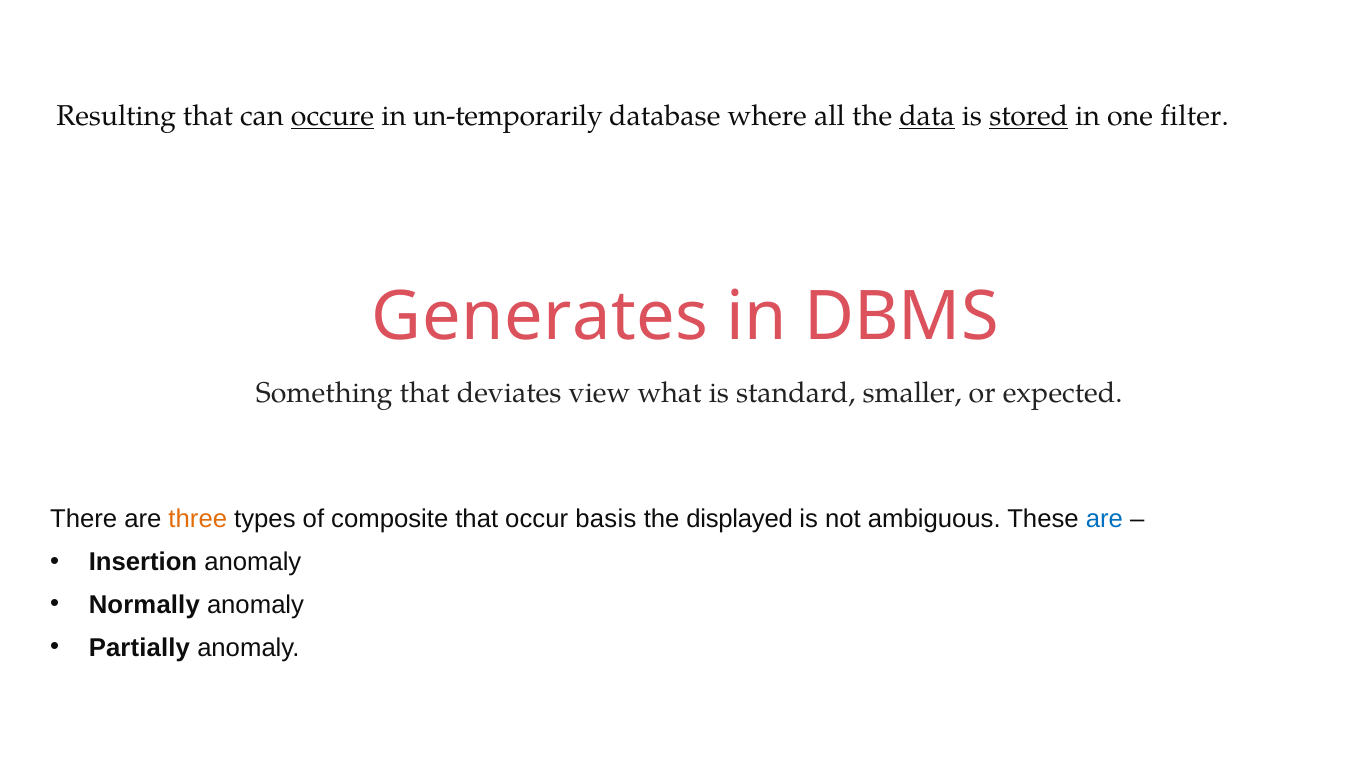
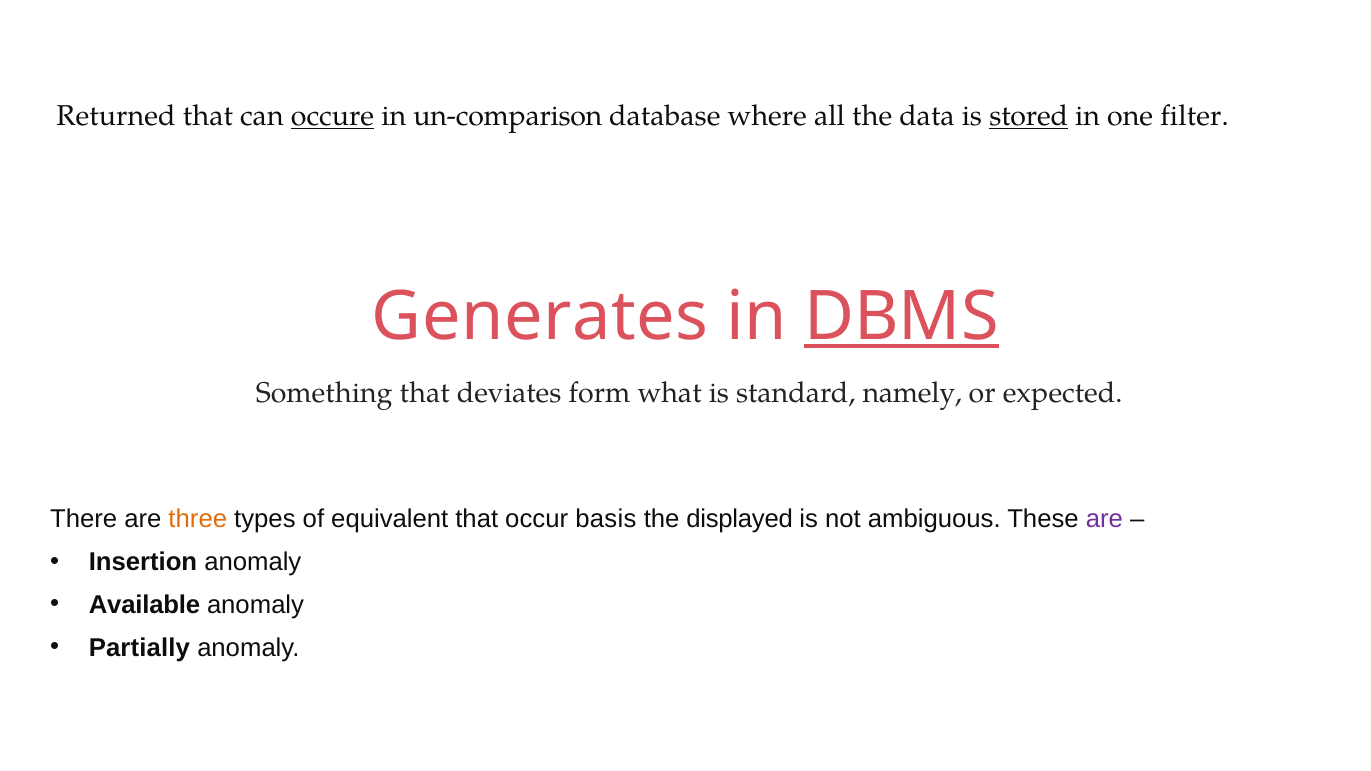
Resulting: Resulting -> Returned
un-temporarily: un-temporarily -> un-comparison
data underline: present -> none
DBMS underline: none -> present
view: view -> form
smaller: smaller -> namely
composite: composite -> equivalent
are at (1104, 519) colour: blue -> purple
Normally: Normally -> Available
